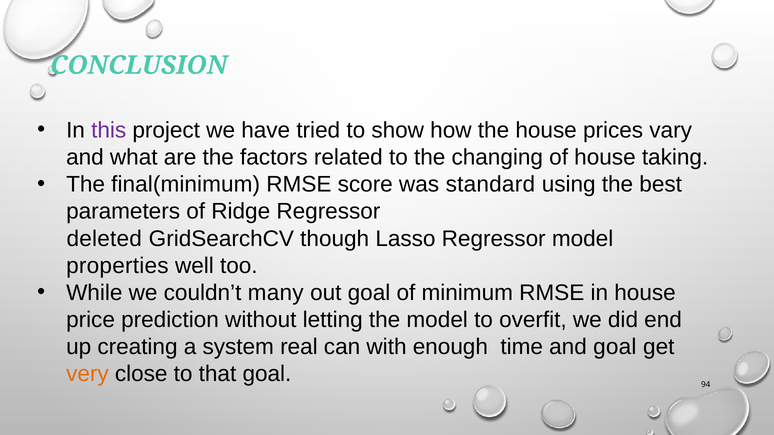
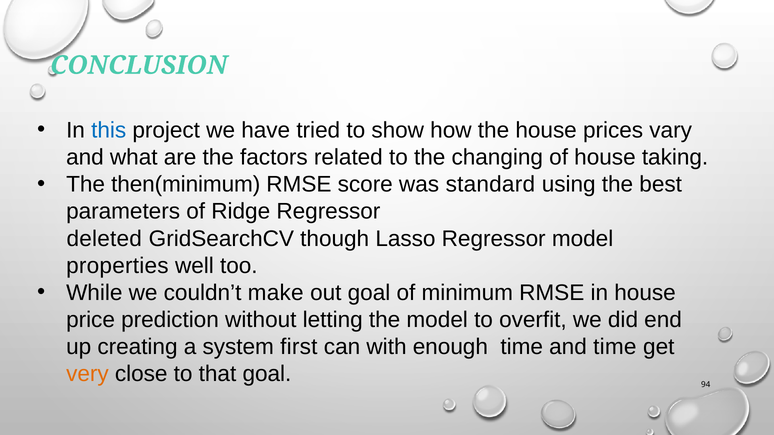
this colour: purple -> blue
final(minimum: final(minimum -> then(minimum
many: many -> make
real: real -> first
and goal: goal -> time
